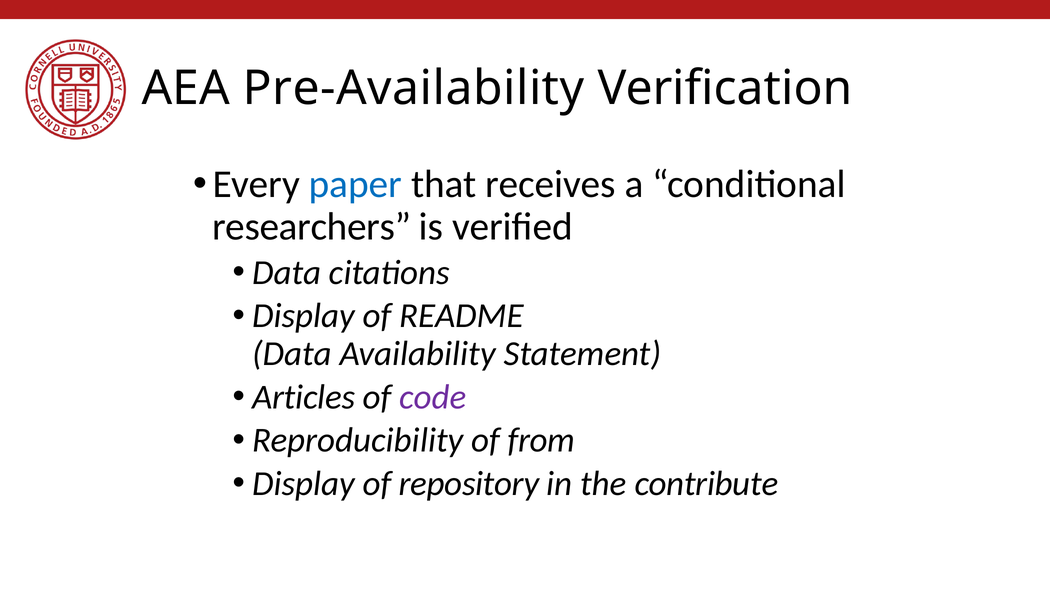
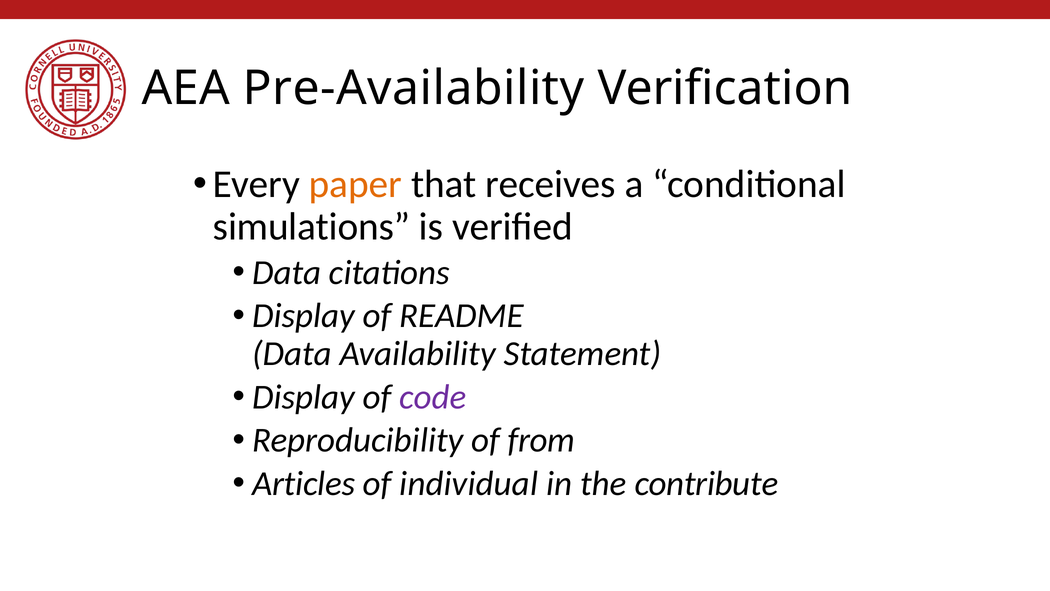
paper colour: blue -> orange
researchers: researchers -> simulations
Articles at (304, 397): Articles -> Display
Display at (304, 483): Display -> Articles
repository: repository -> individual
